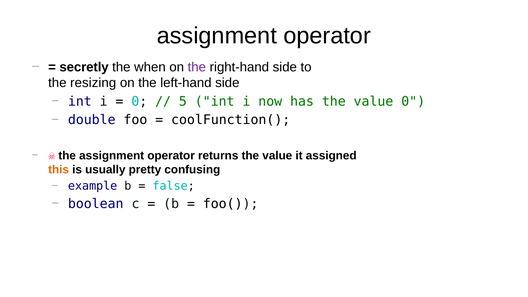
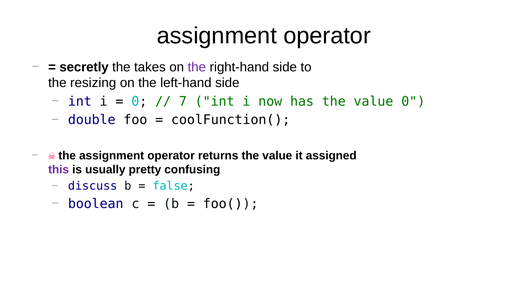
when: when -> takes
5: 5 -> 7
this colour: orange -> purple
example: example -> discuss
